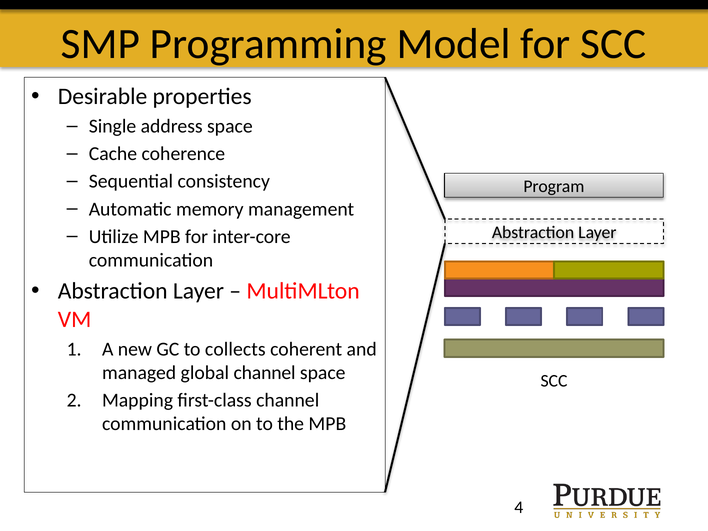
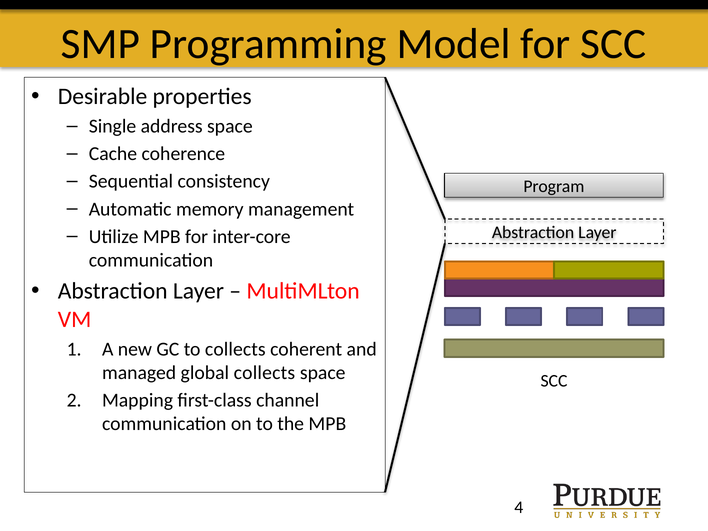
global channel: channel -> collects
